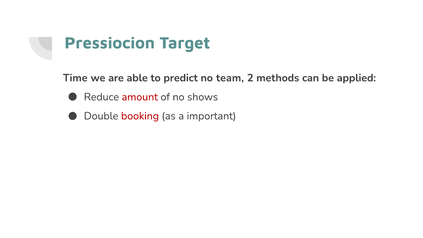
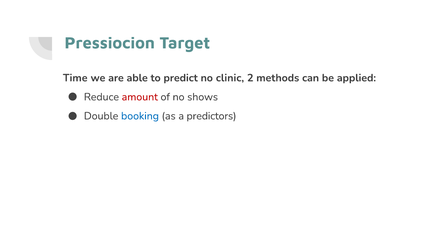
team: team -> clinic
booking colour: red -> blue
important: important -> predictors
